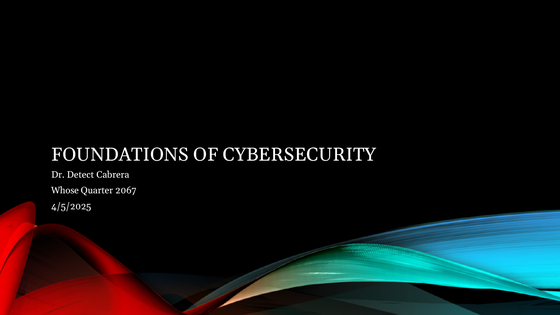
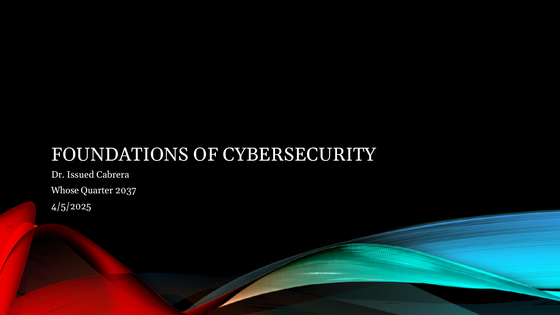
Detect: Detect -> Issued
2067: 2067 -> 2037
